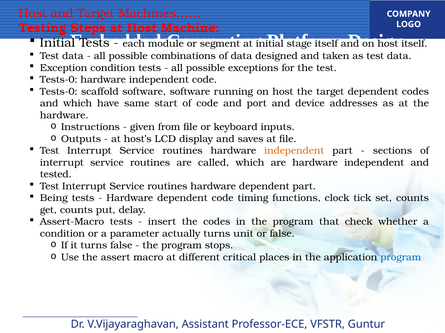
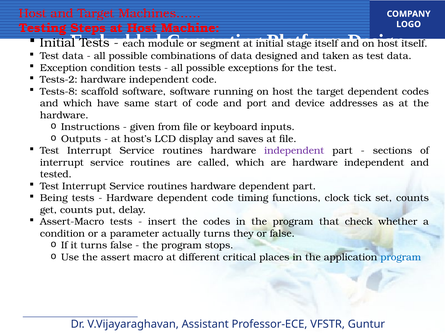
Tests-0 at (59, 80): Tests-0 -> Tests-2
Tests-0 at (59, 92): Tests-0 -> Tests-8
independent at (294, 151) colour: orange -> purple
unit: unit -> they
